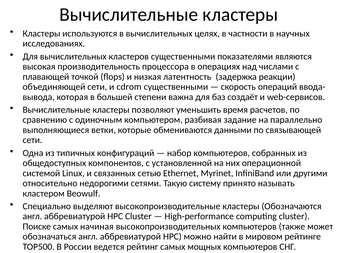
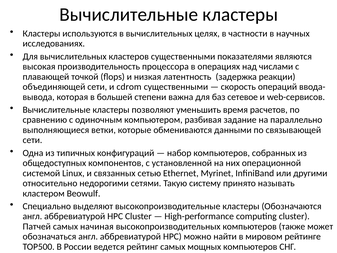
создаёт: создаёт -> сетевое
Поиске: Поиске -> Патчей
